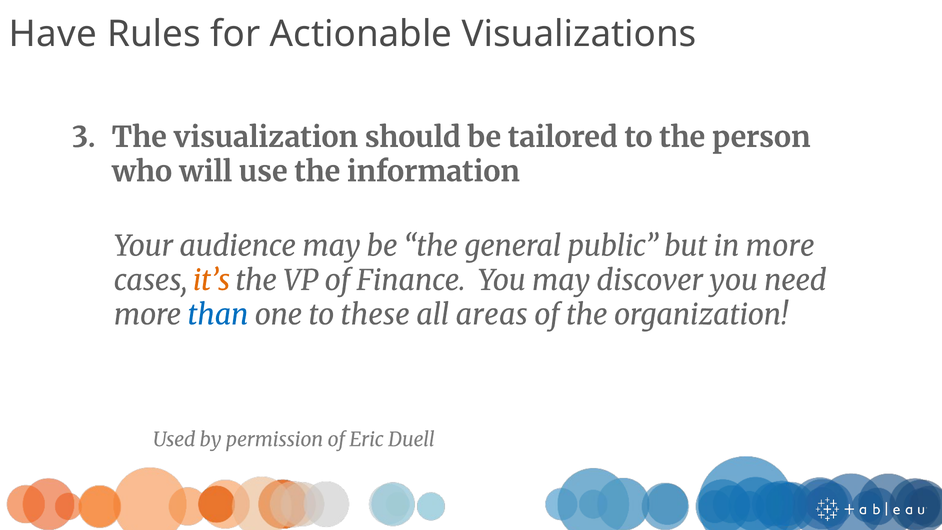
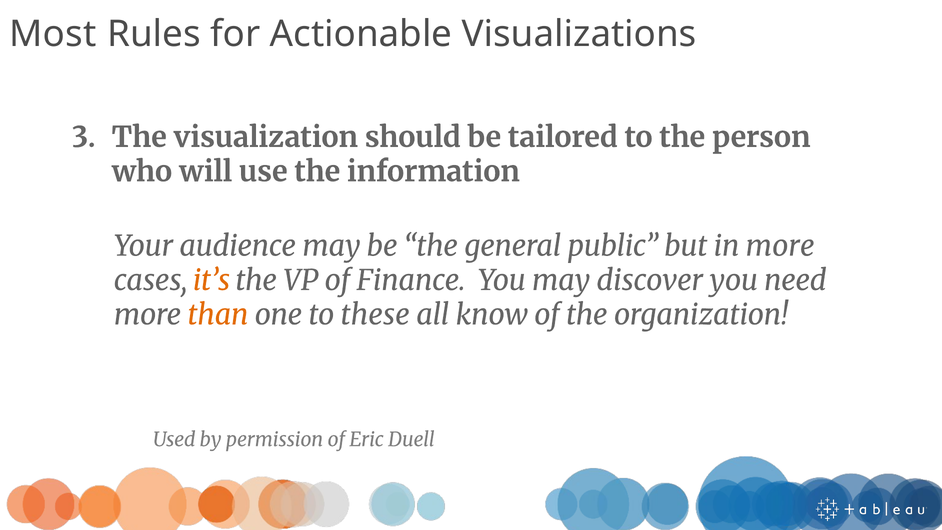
Have: Have -> Most
than colour: blue -> orange
areas: areas -> know
